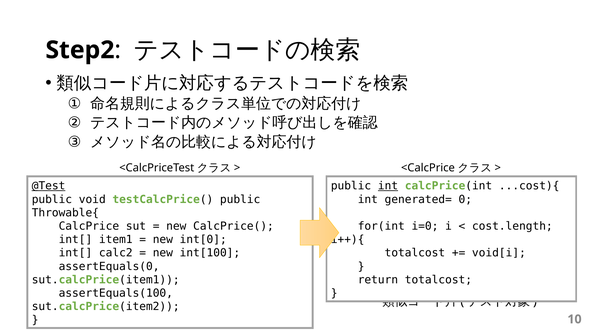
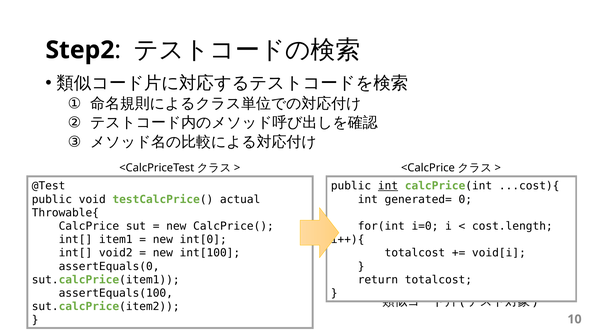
@Test underline: present -> none
testCalcPrice( public: public -> actual
calc2: calc2 -> void2
